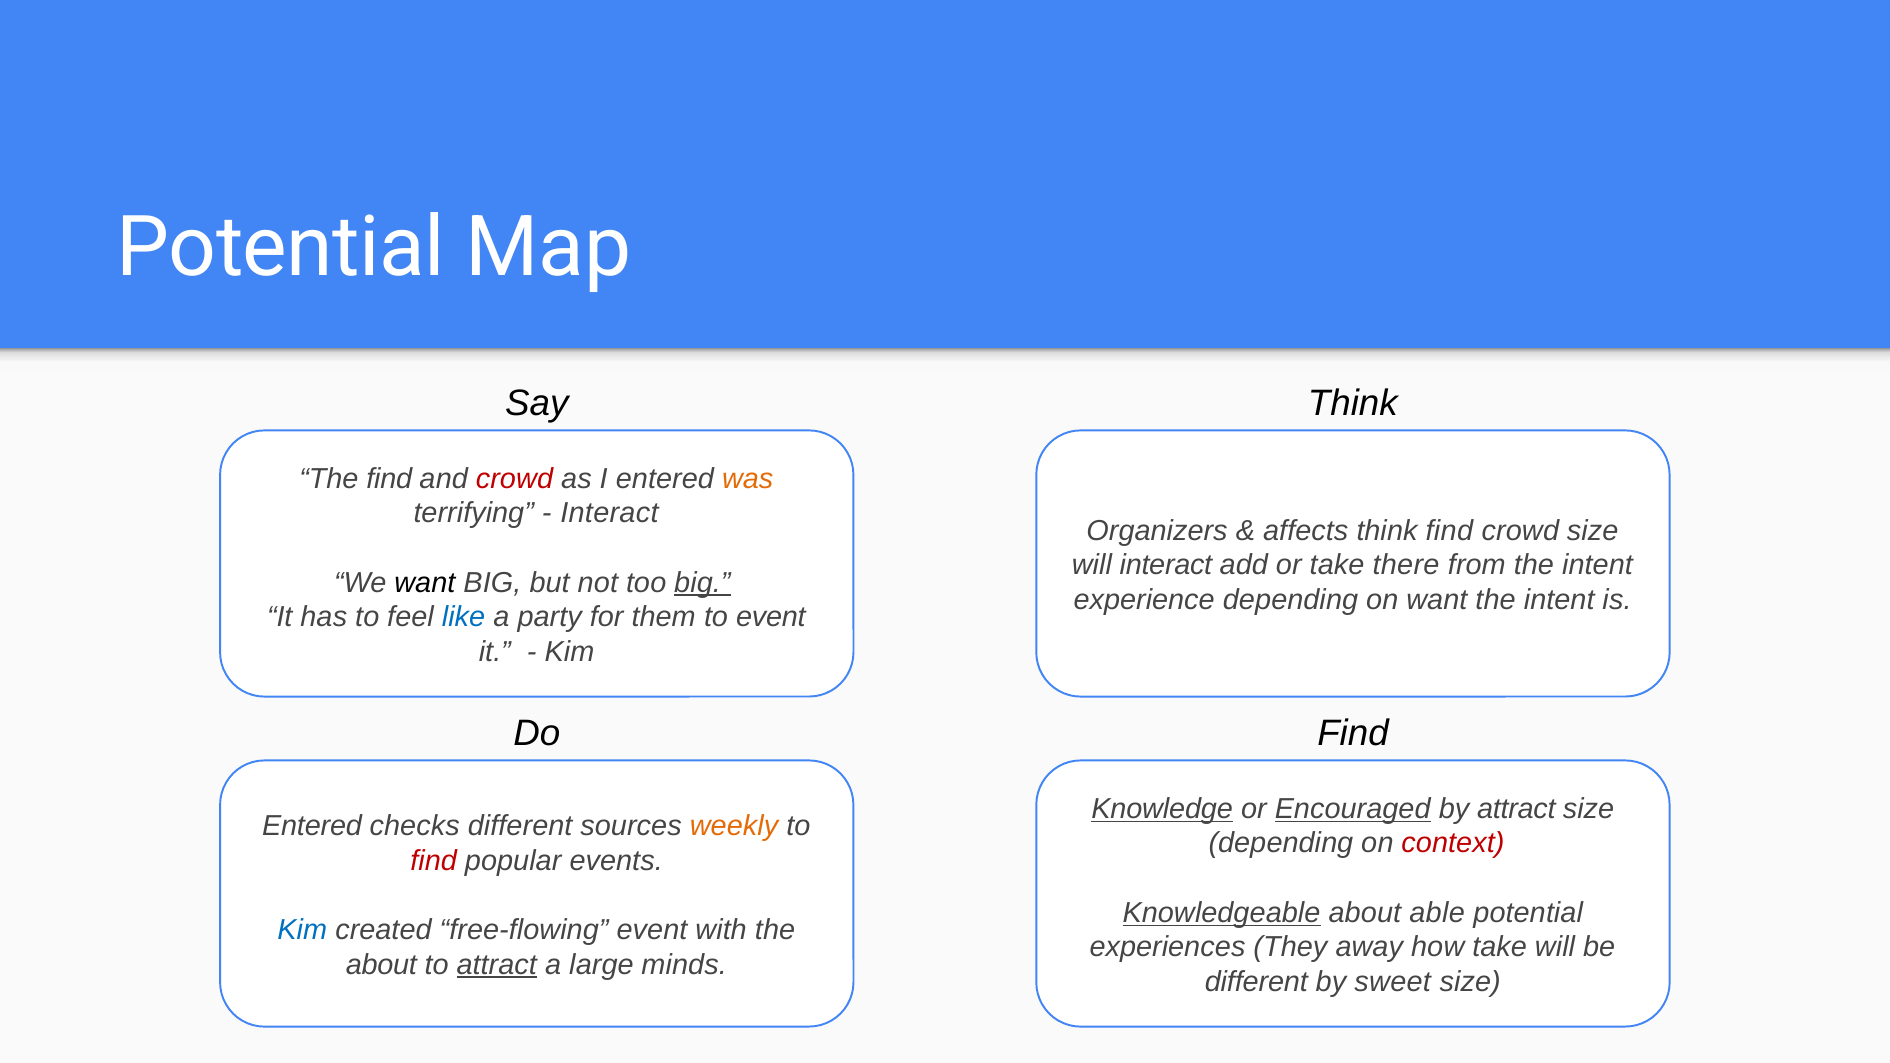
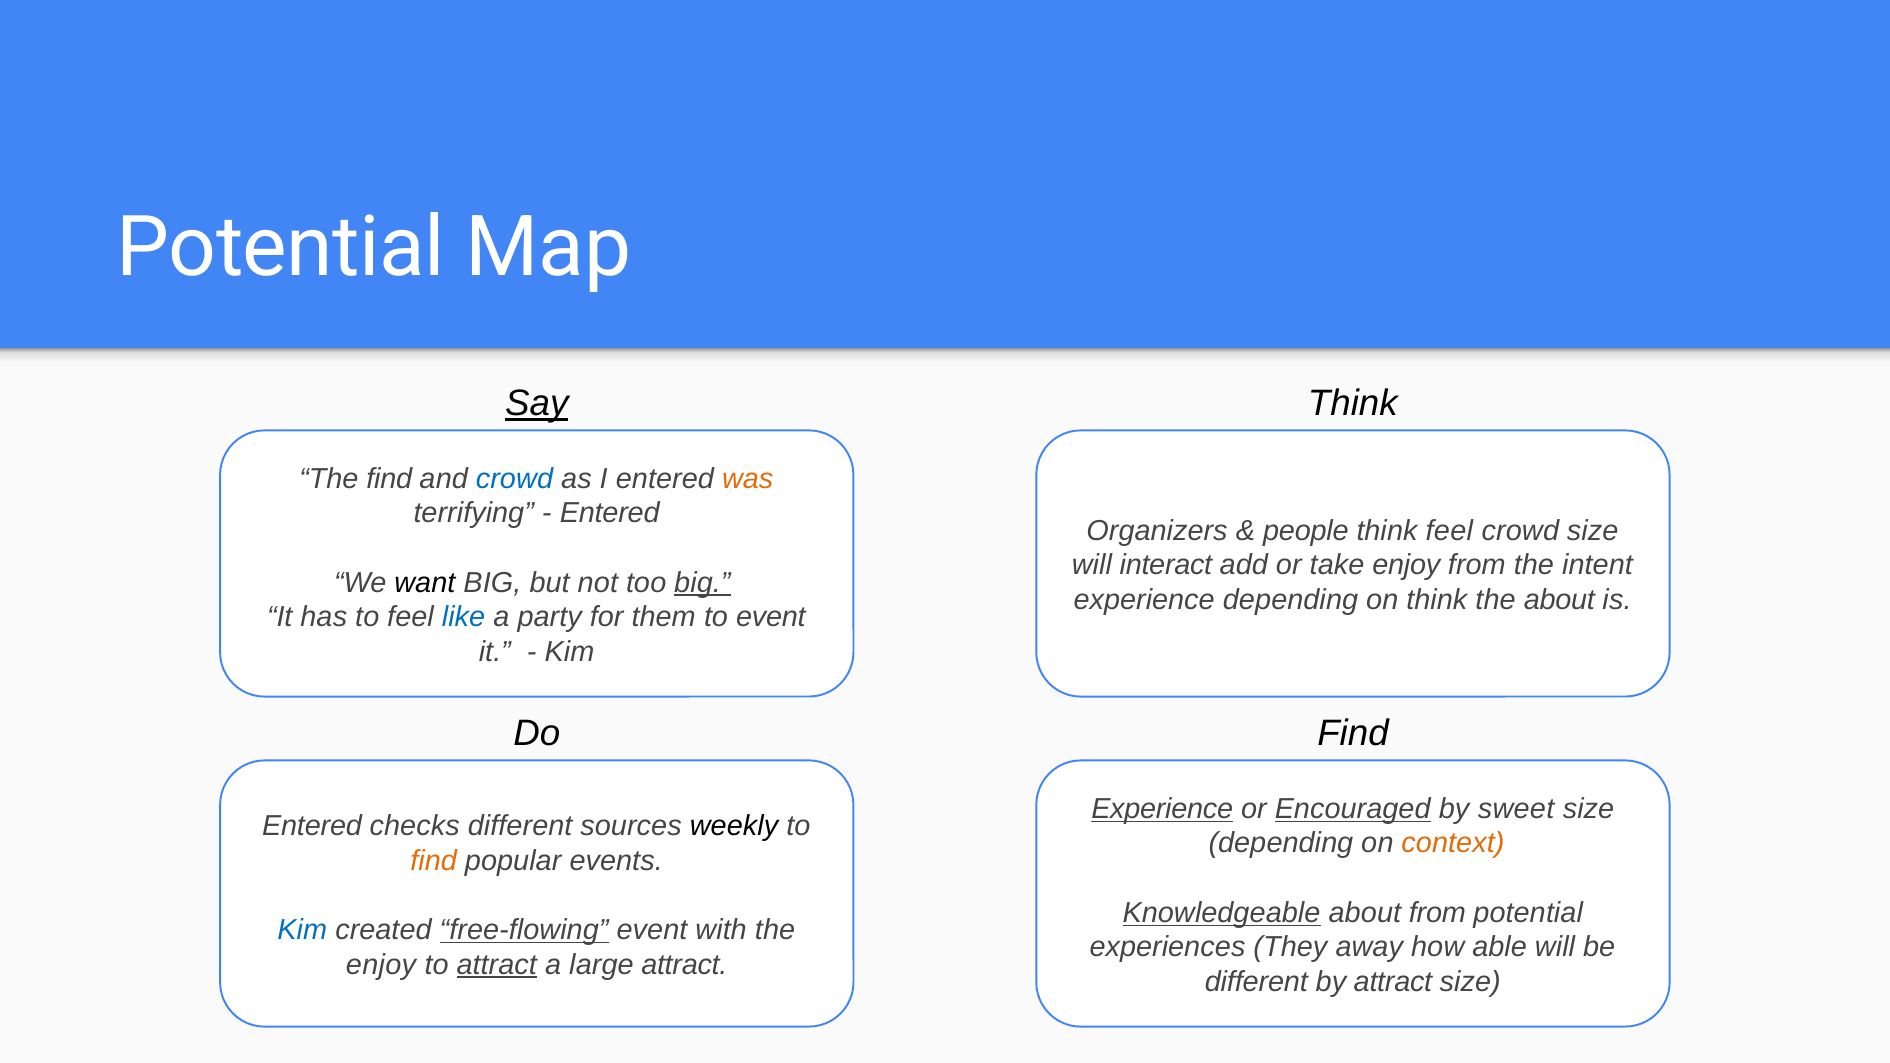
Say underline: none -> present
crowd at (514, 479) colour: red -> blue
Interact at (609, 513): Interact -> Entered
affects: affects -> people
find at (1449, 531): find -> feel
take there: there -> enjoy
on want: want -> think
intent at (1559, 600): intent -> about
Knowledge at (1162, 809): Knowledge -> Experience
by attract: attract -> sweet
weekly colour: orange -> black
context colour: red -> orange
find at (434, 861) colour: red -> orange
about able: able -> from
free-flowing underline: none -> present
how take: take -> able
about at (381, 965): about -> enjoy
large minds: minds -> attract
by sweet: sweet -> attract
